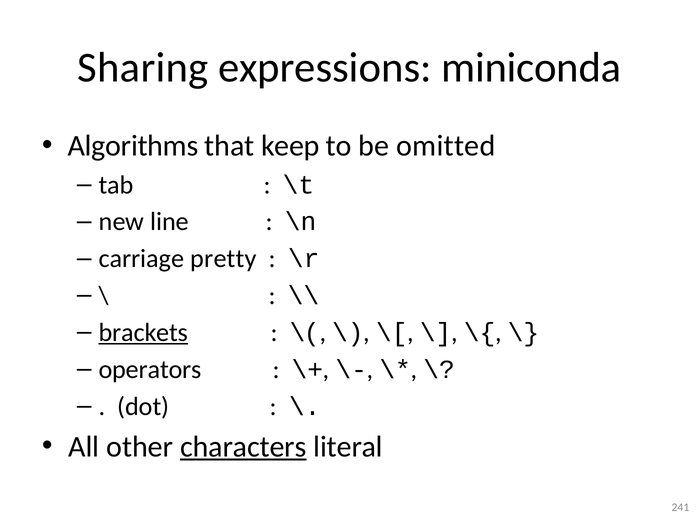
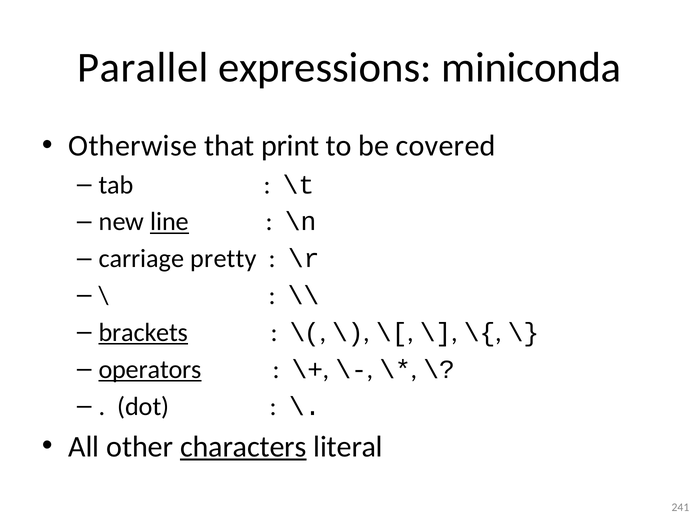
Sharing: Sharing -> Parallel
Algorithms: Algorithms -> Otherwise
keep: keep -> print
omitted: omitted -> covered
line underline: none -> present
operators underline: none -> present
